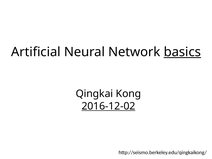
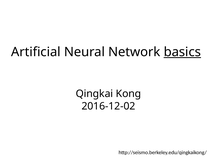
2016-12-02 underline: present -> none
